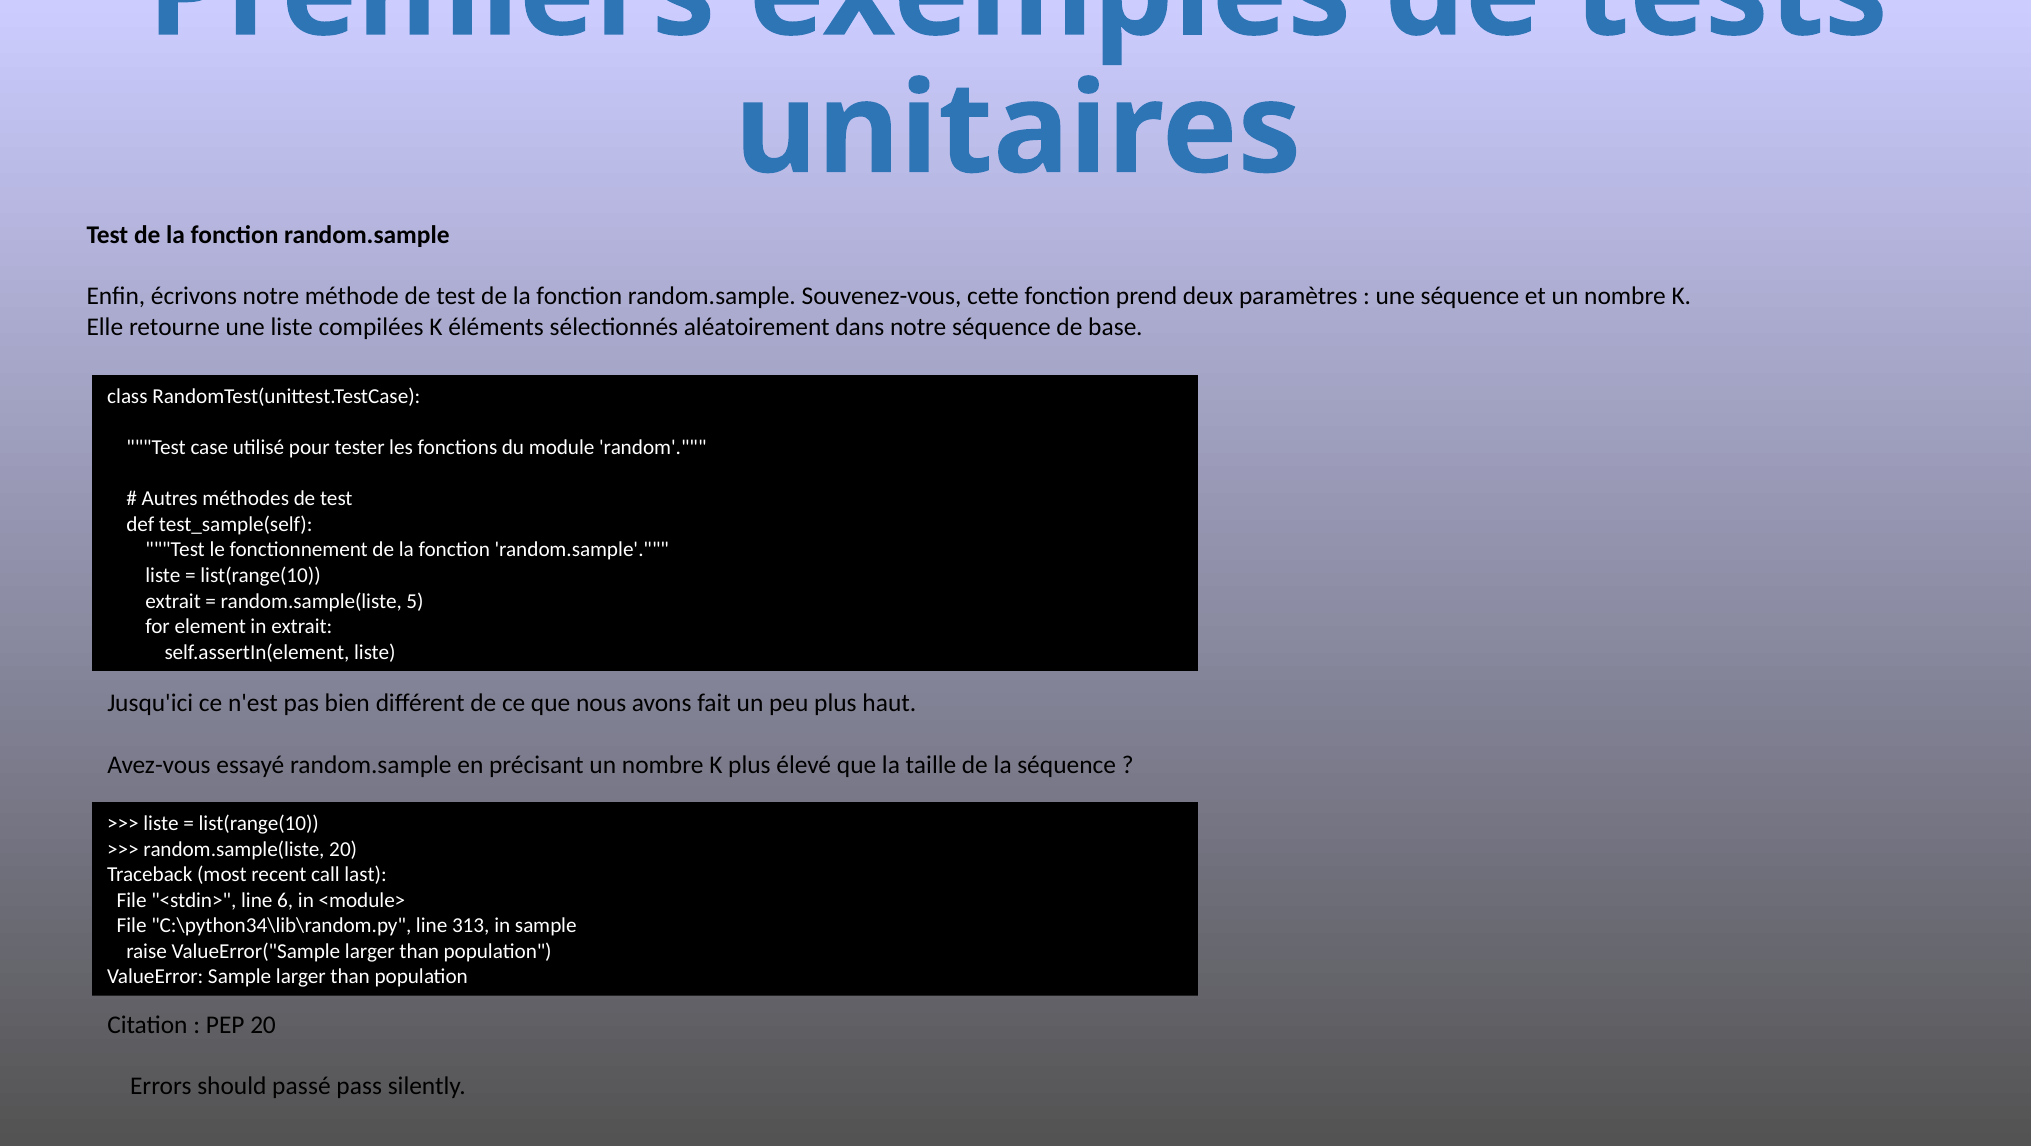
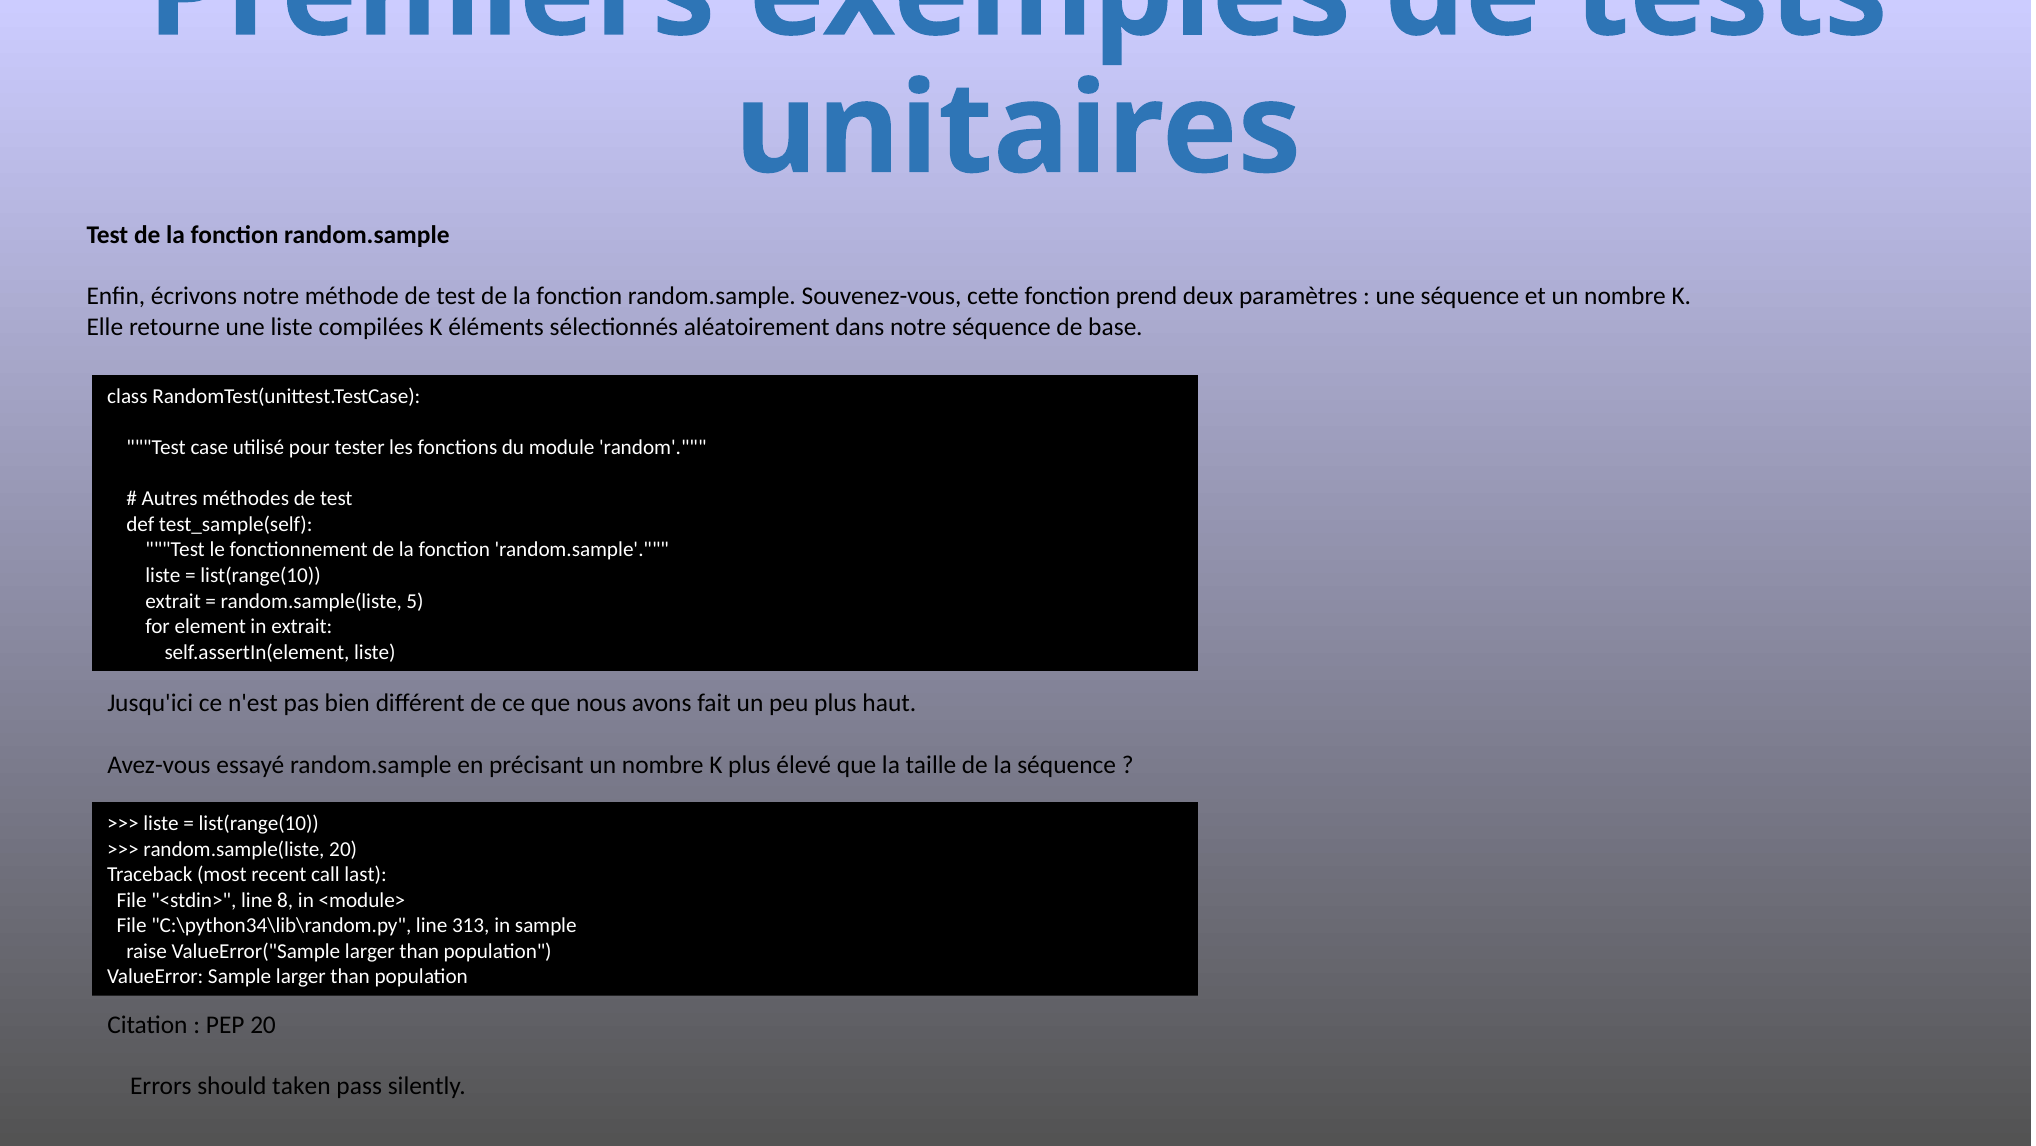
6: 6 -> 8
passé: passé -> taken
